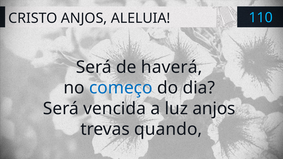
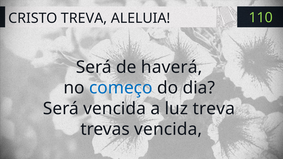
CRISTO ANJOS: ANJOS -> TREVA
110 colour: light blue -> light green
luz anjos: anjos -> treva
trevas quando: quando -> vencida
